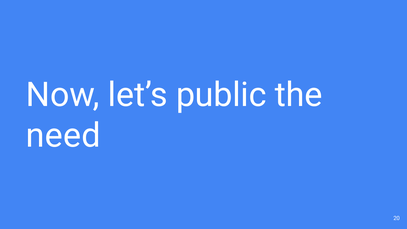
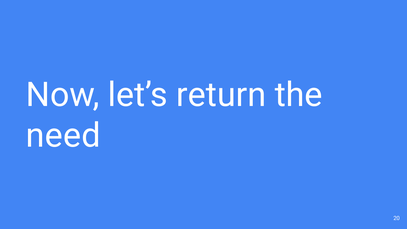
public: public -> return
